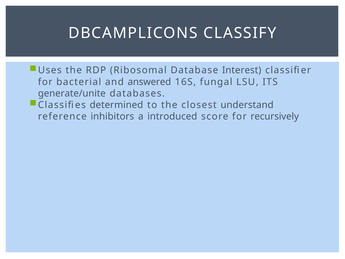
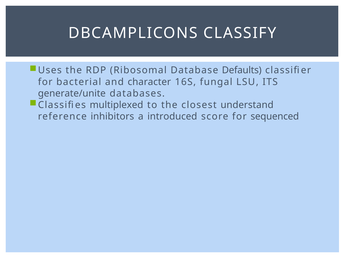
Interest: Interest -> Defaults
answered: answered -> character
determined: determined -> multiplexed
recursively: recursively -> sequenced
